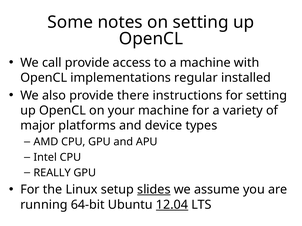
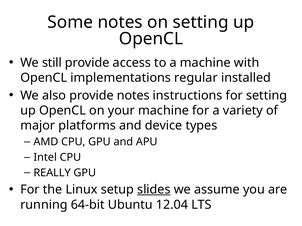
call: call -> still
provide there: there -> notes
12.04 underline: present -> none
